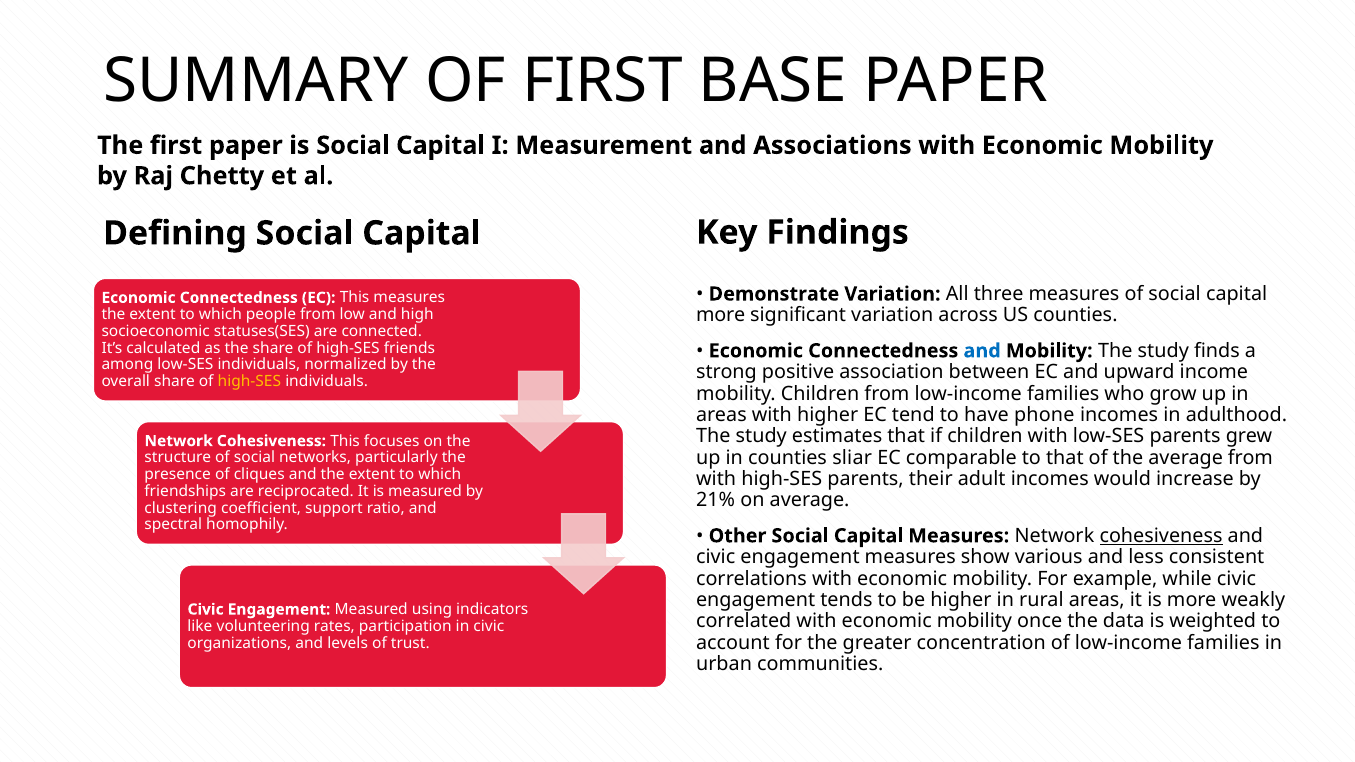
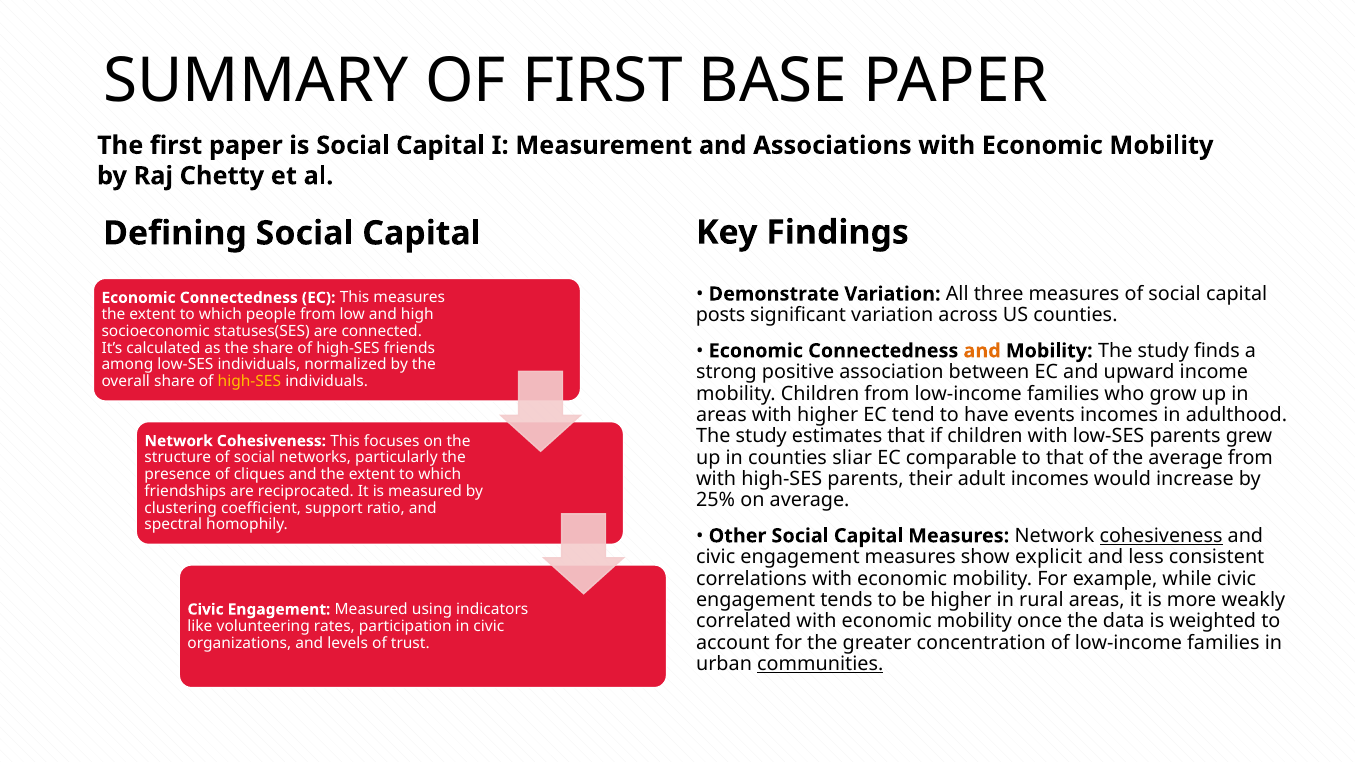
more at (721, 315): more -> posts
and at (982, 351) colour: blue -> orange
phone: phone -> events
21%: 21% -> 25%
various: various -> explicit
communities underline: none -> present
